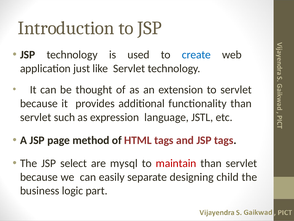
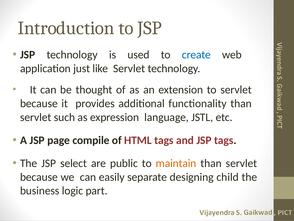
method: method -> compile
mysql: mysql -> public
maintain colour: red -> orange
